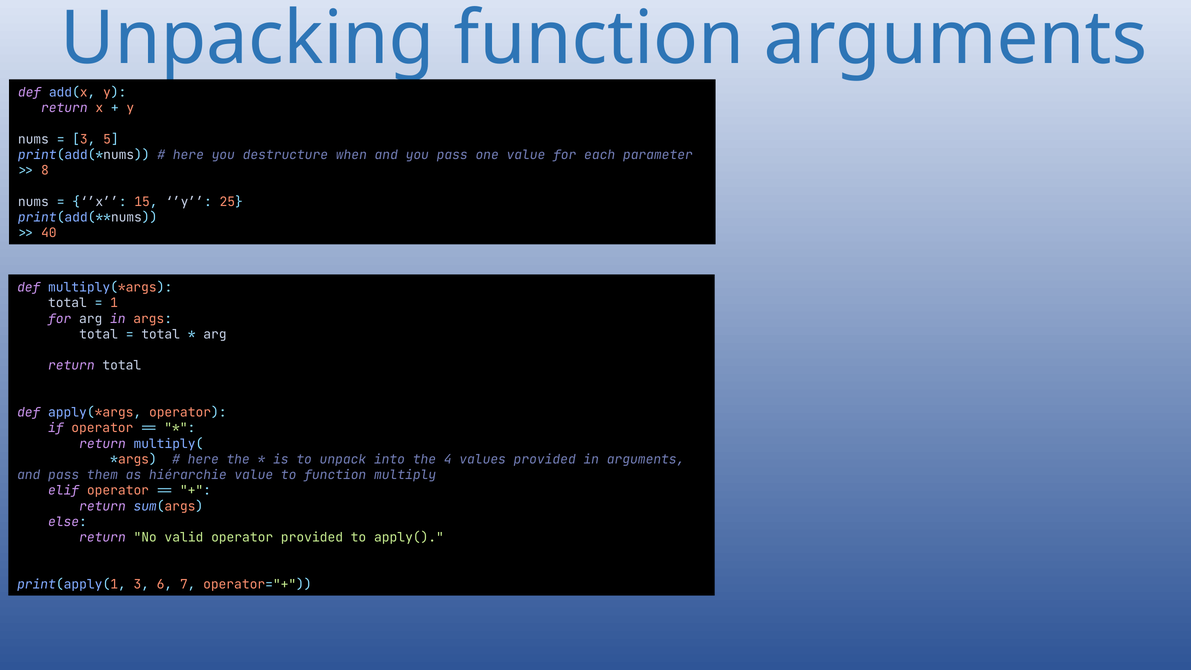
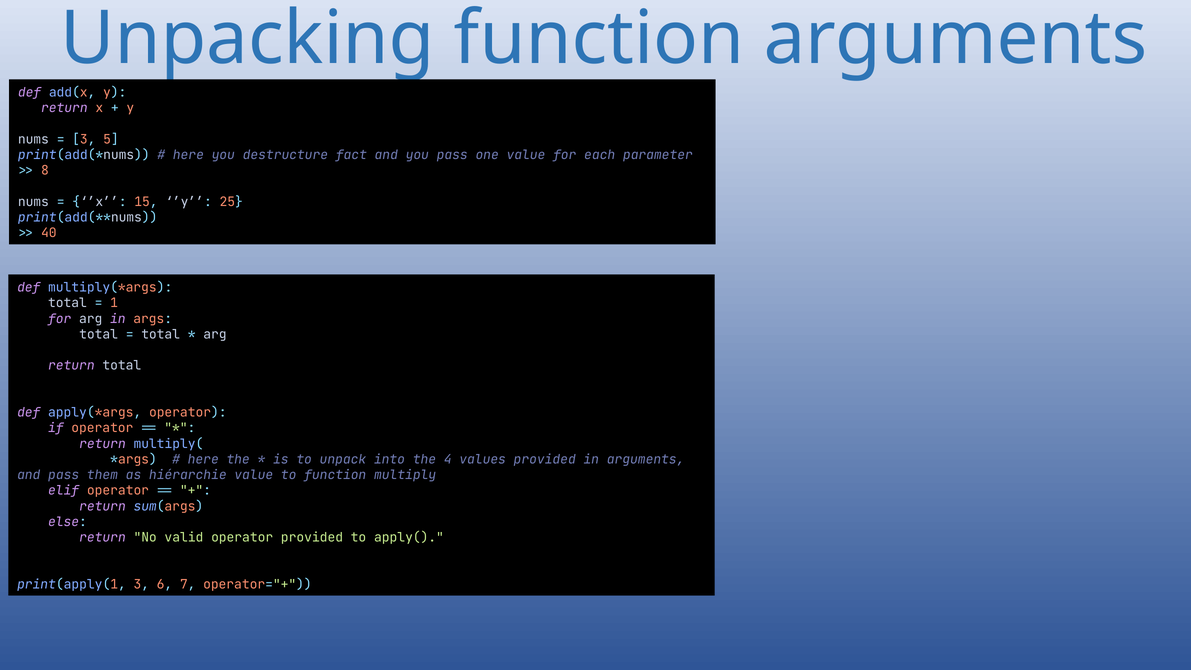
when: when -> fact
